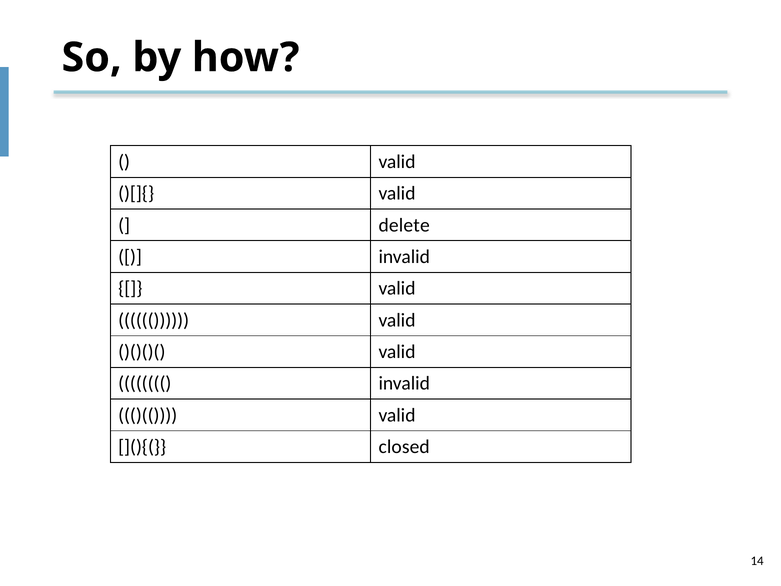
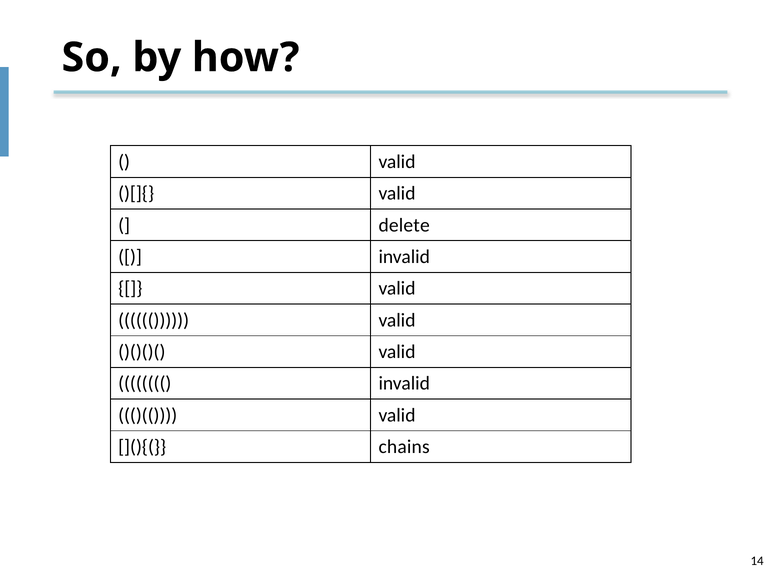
closed: closed -> chains
